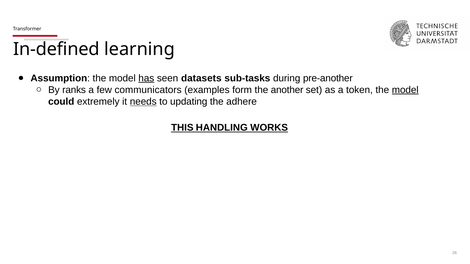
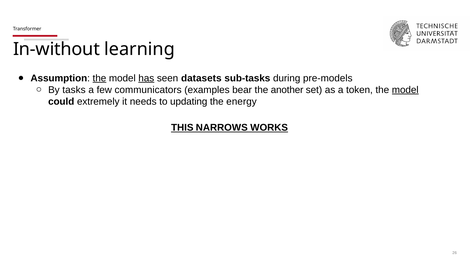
In-defined: In-defined -> In-without
the at (99, 78) underline: none -> present
pre-another: pre-another -> pre-models
ranks: ranks -> tasks
form: form -> bear
needs underline: present -> none
adhere: adhere -> energy
HANDLING: HANDLING -> NARROWS
